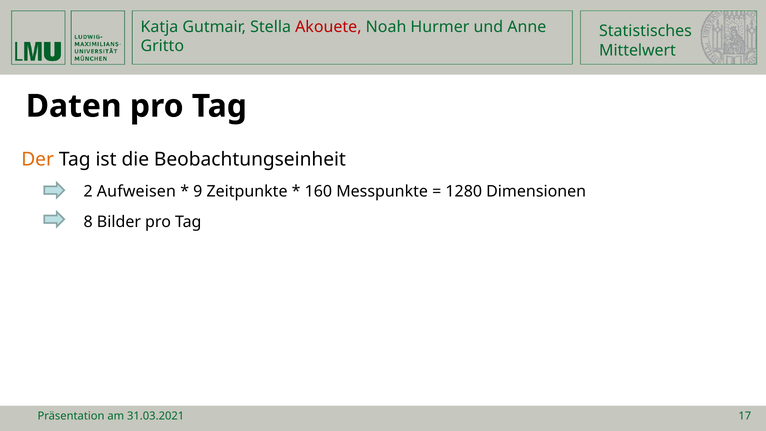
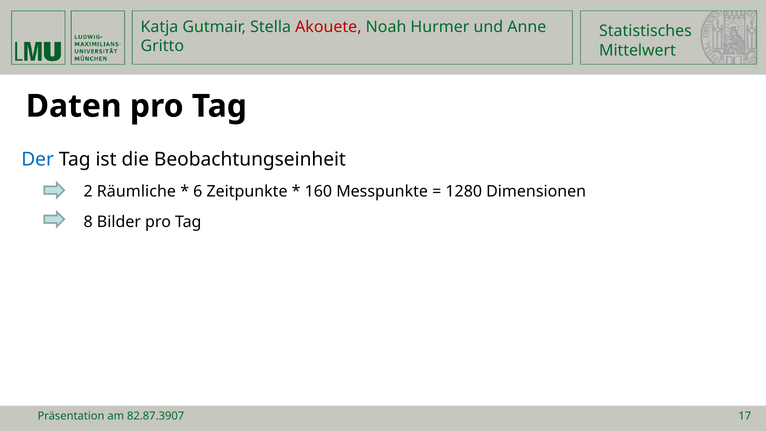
Der colour: orange -> blue
Aufweisen: Aufweisen -> Räumliche
9: 9 -> 6
31.03.2021: 31.03.2021 -> 82.87.3907
